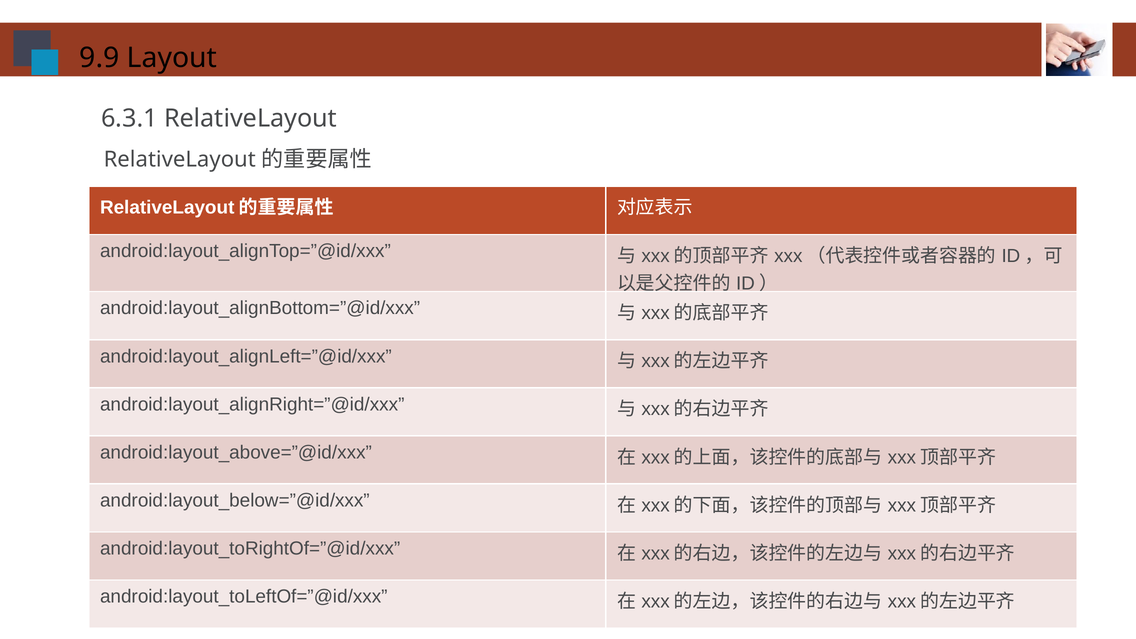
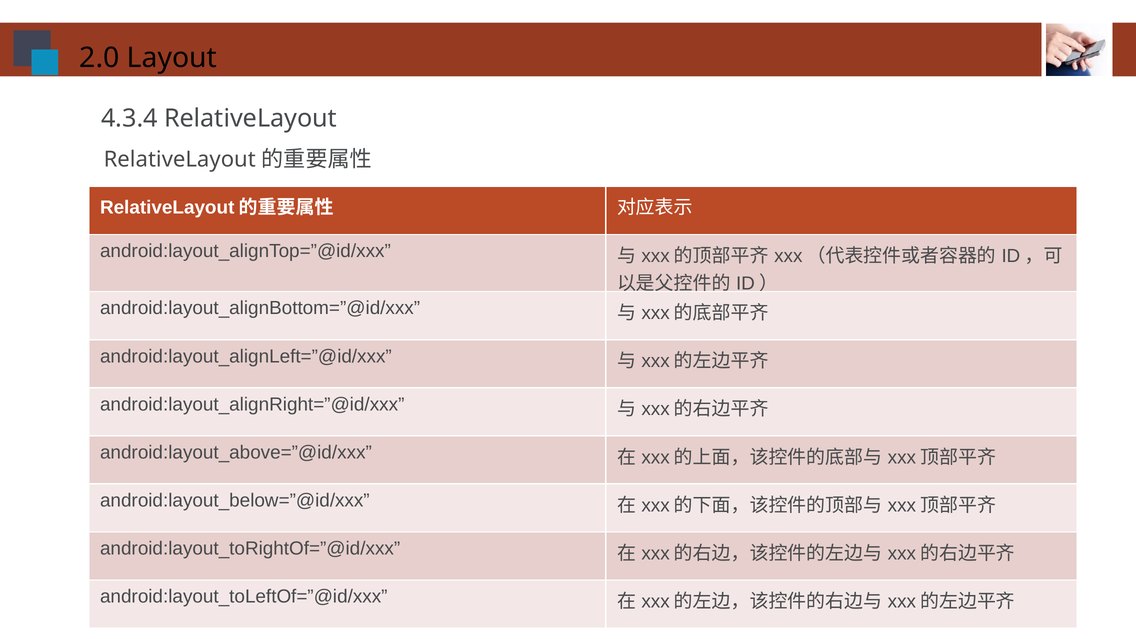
9.9: 9.9 -> 2.0
6.3.1: 6.3.1 -> 4.3.4
